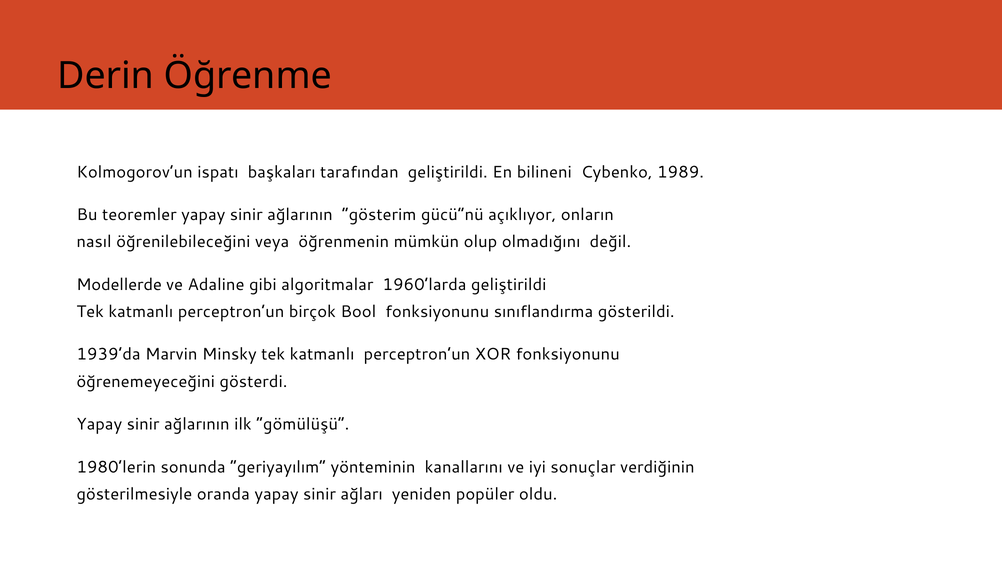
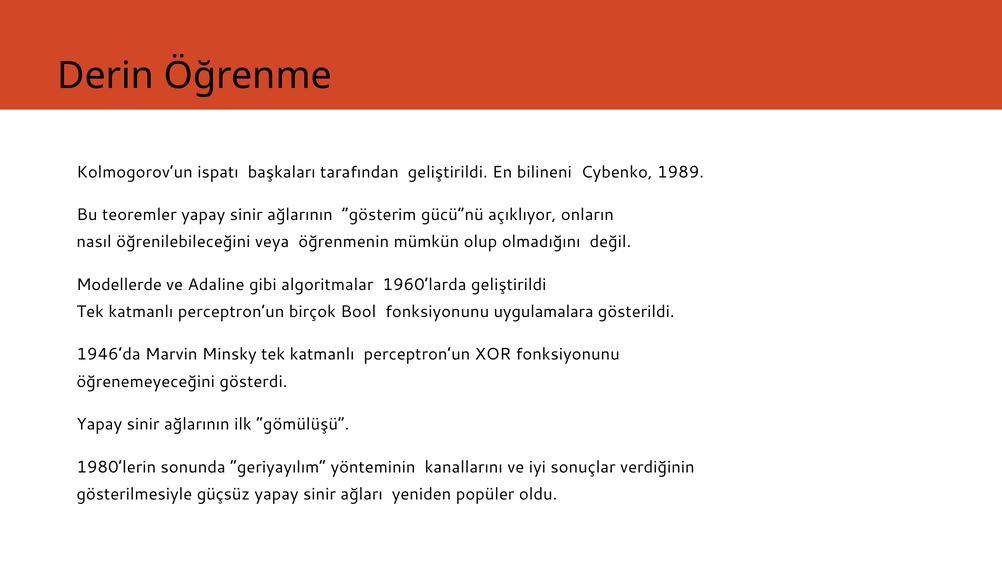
sınıflandırma: sınıflandırma -> uygulamalara
1939’da: 1939’da -> 1946’da
oranda: oranda -> güçsüz
